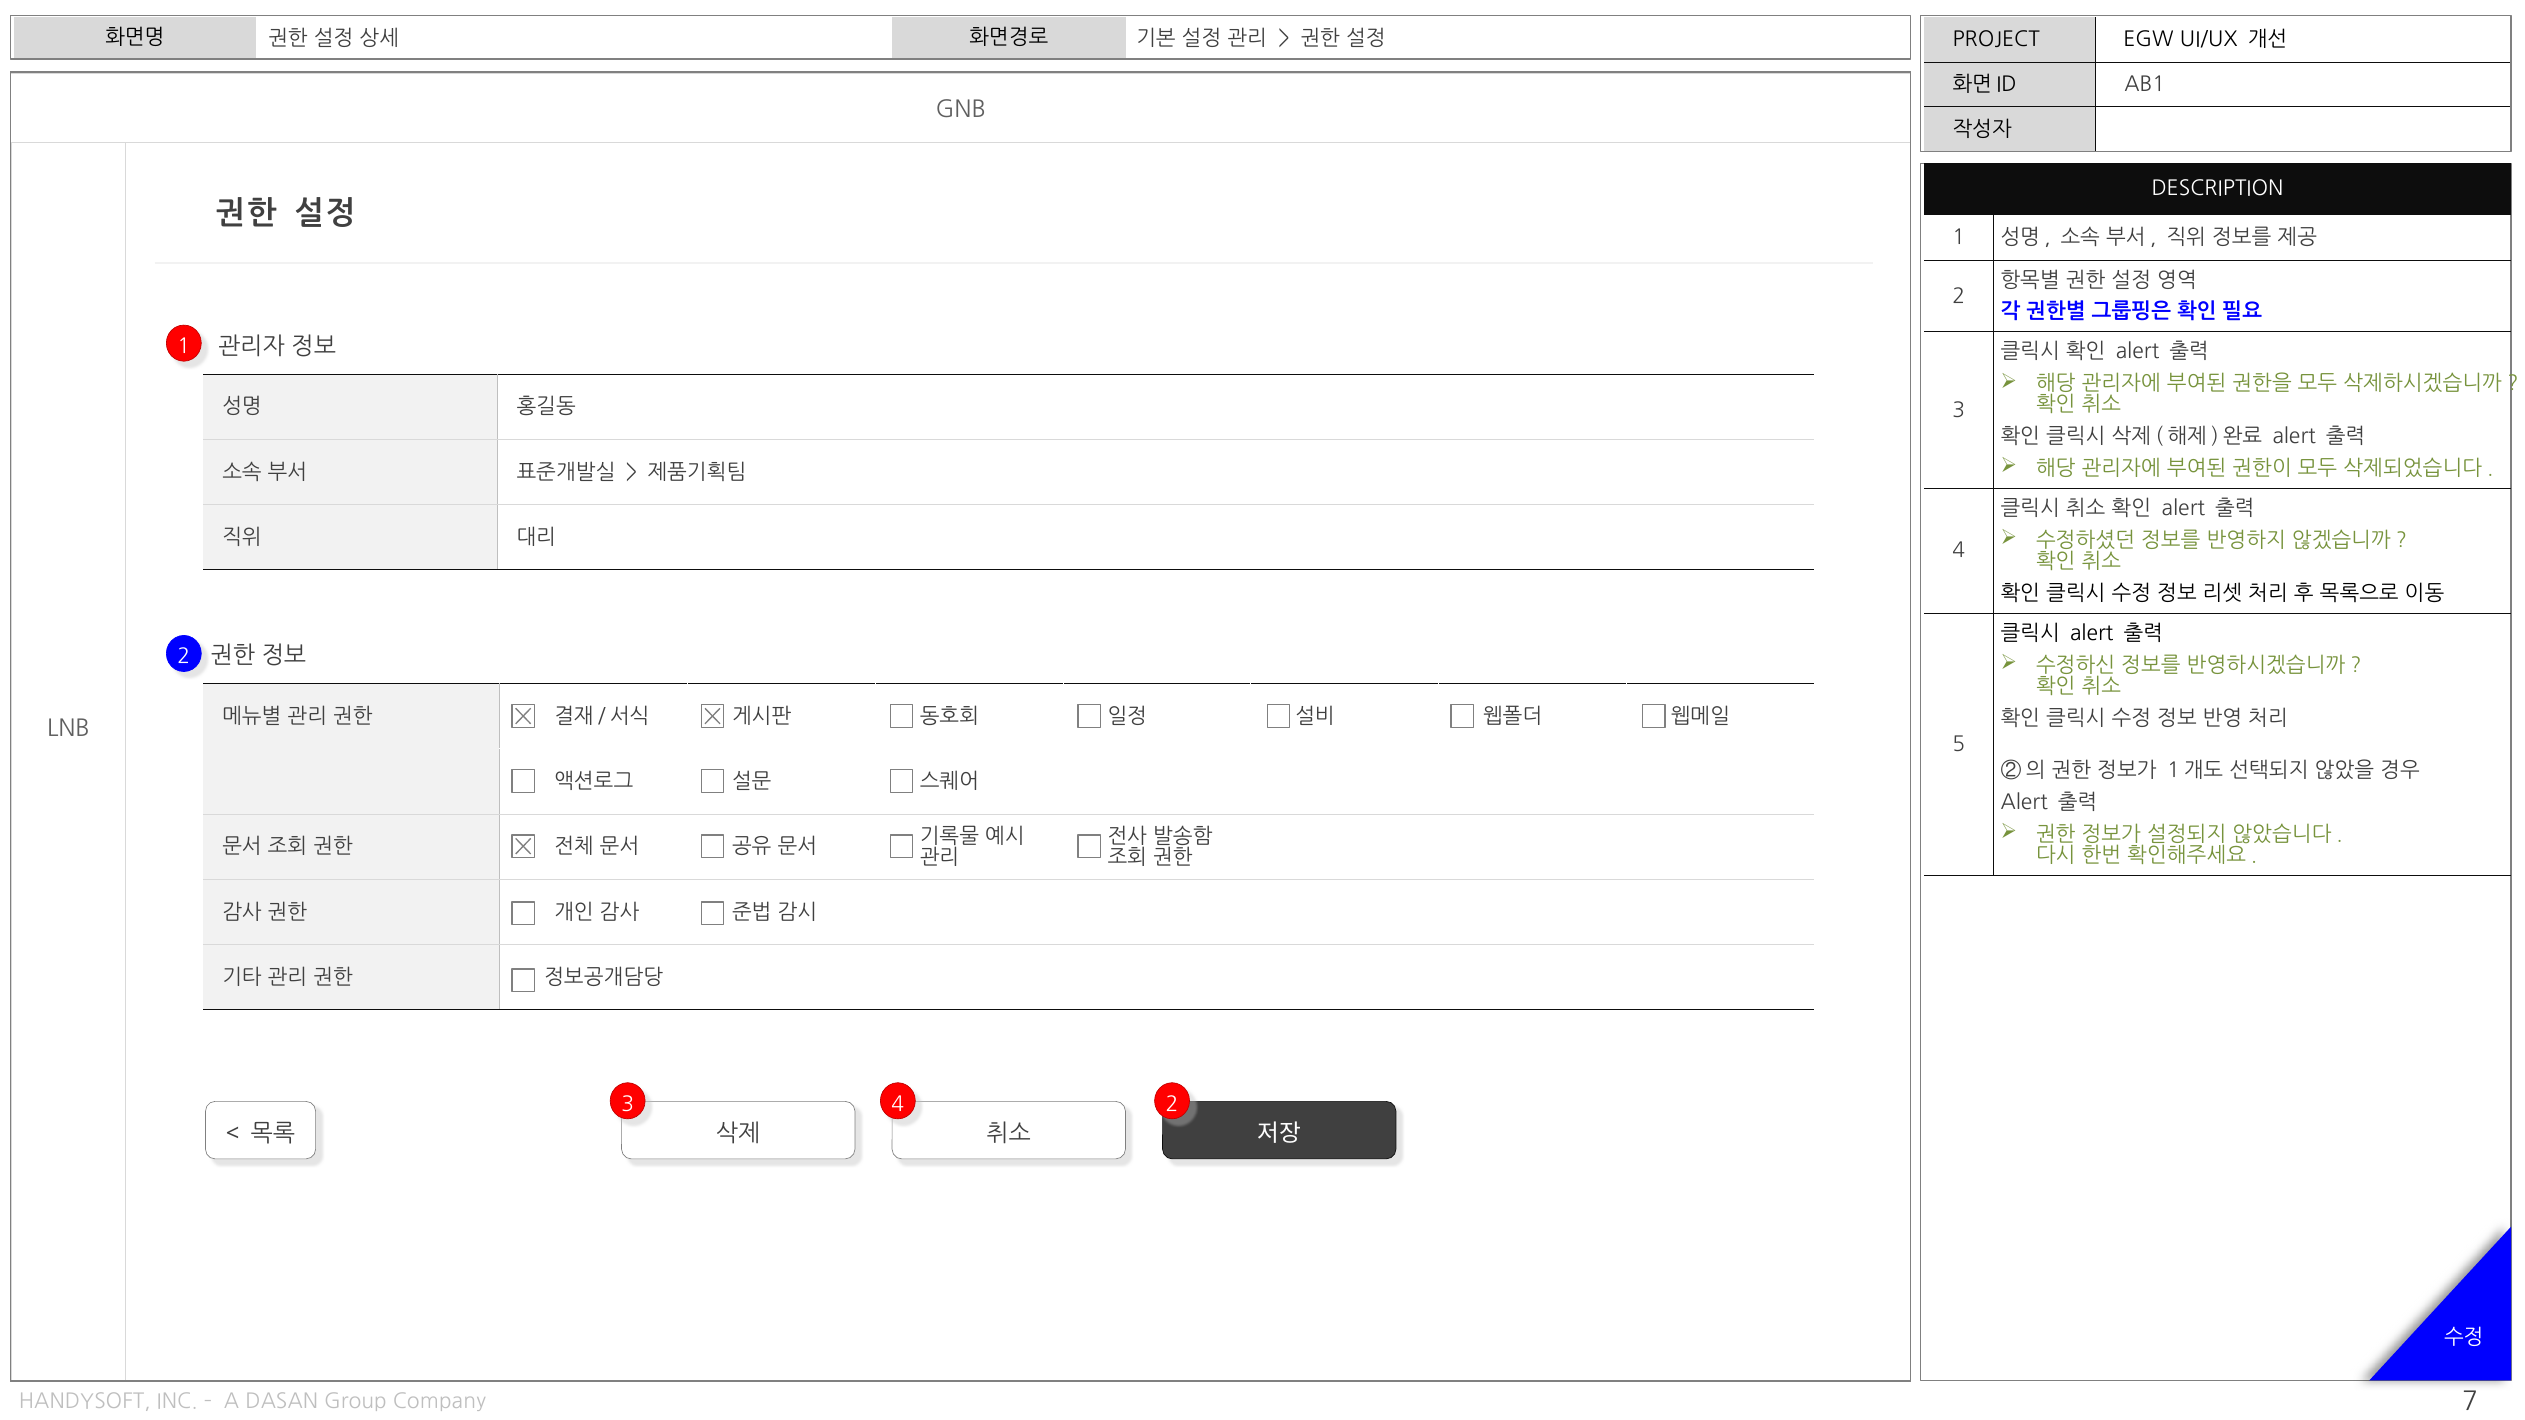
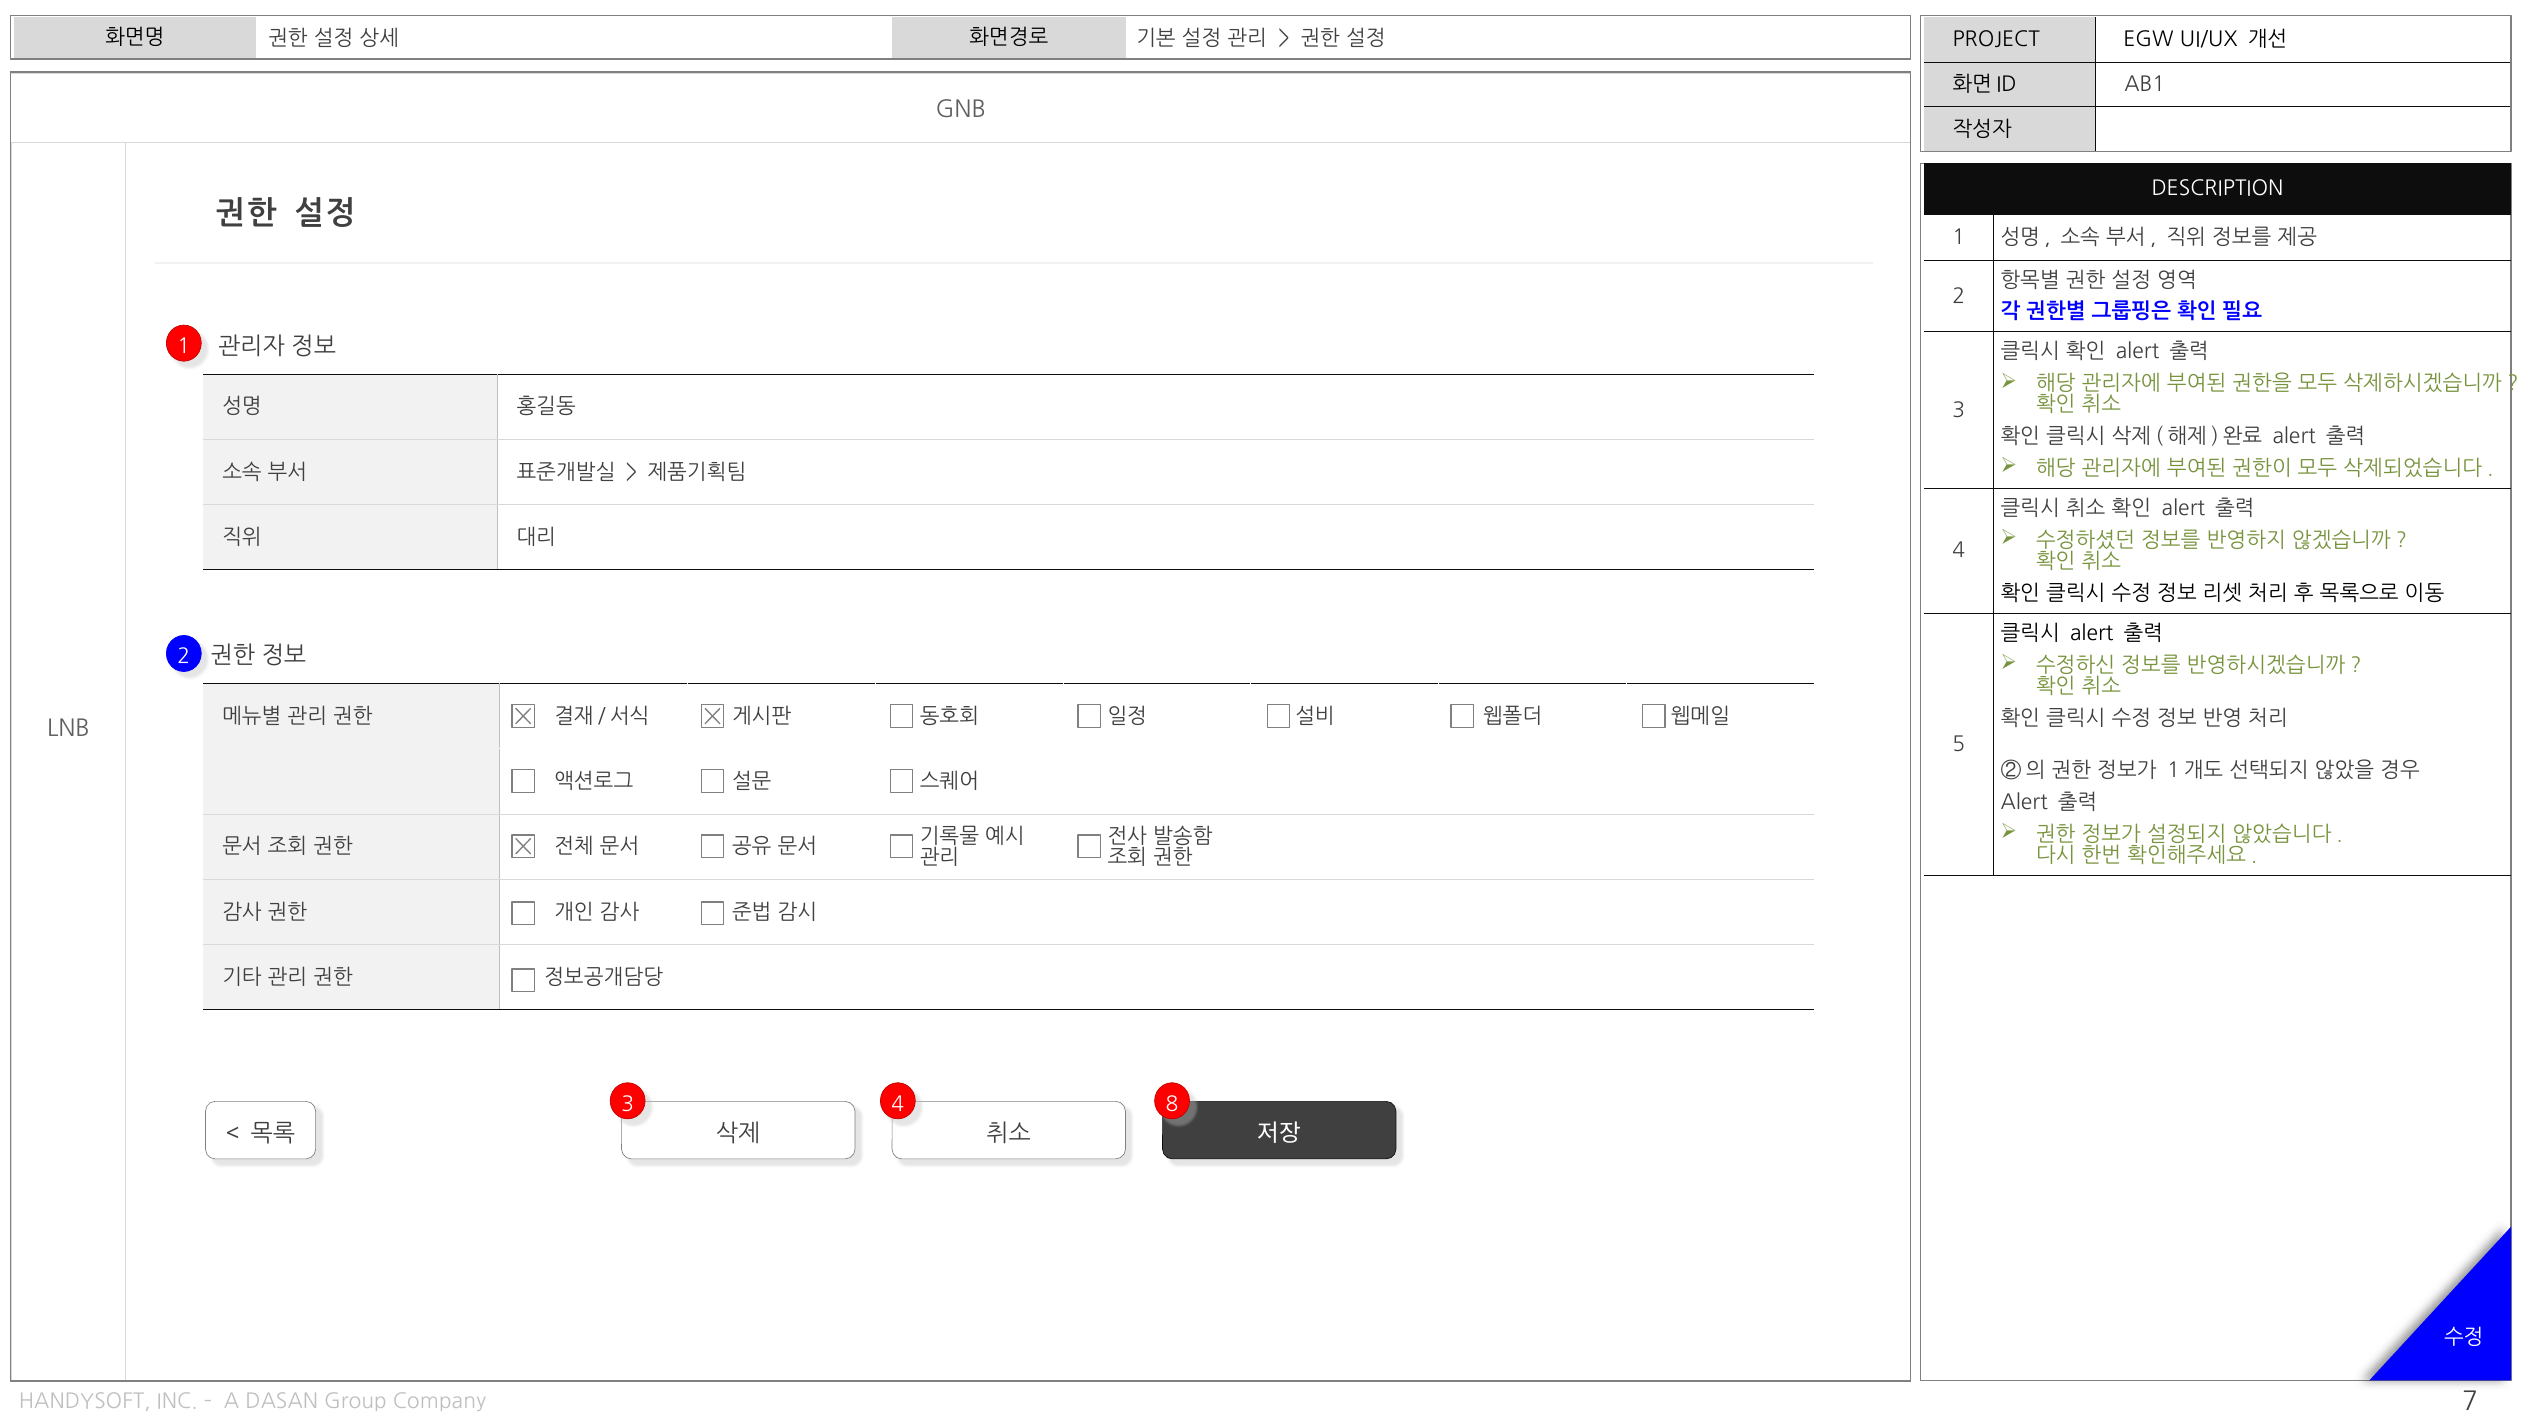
3 2: 2 -> 8
